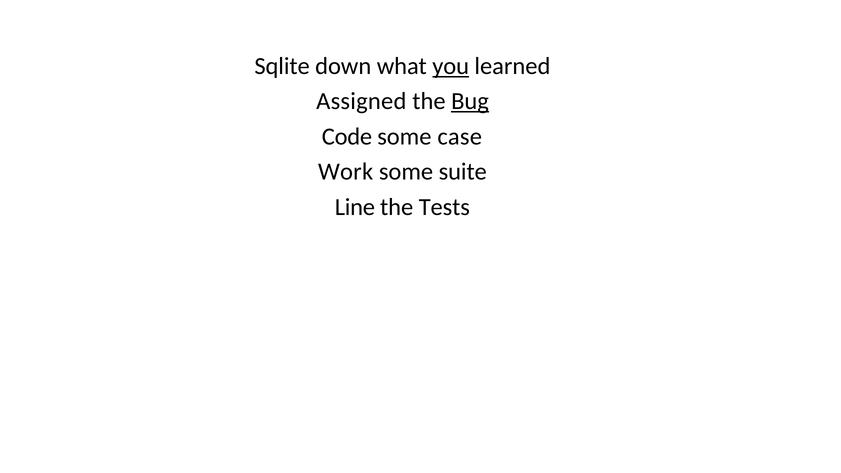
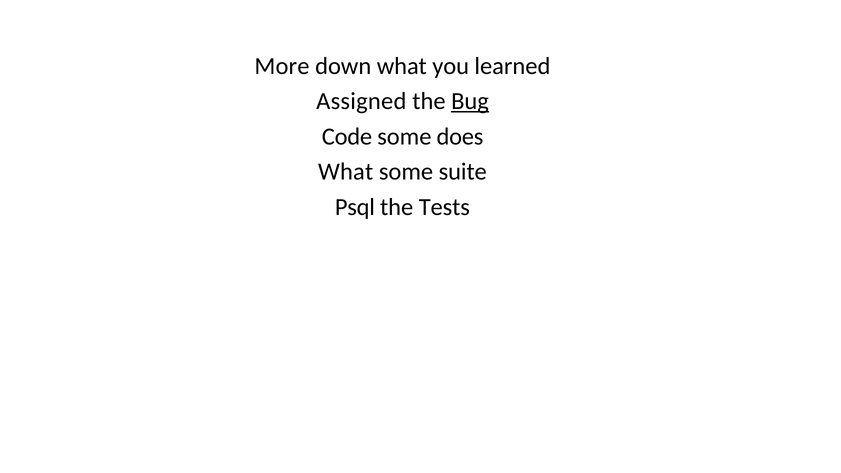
Sqlite: Sqlite -> More
you underline: present -> none
case: case -> does
Work at (346, 172): Work -> What
Line: Line -> Psql
